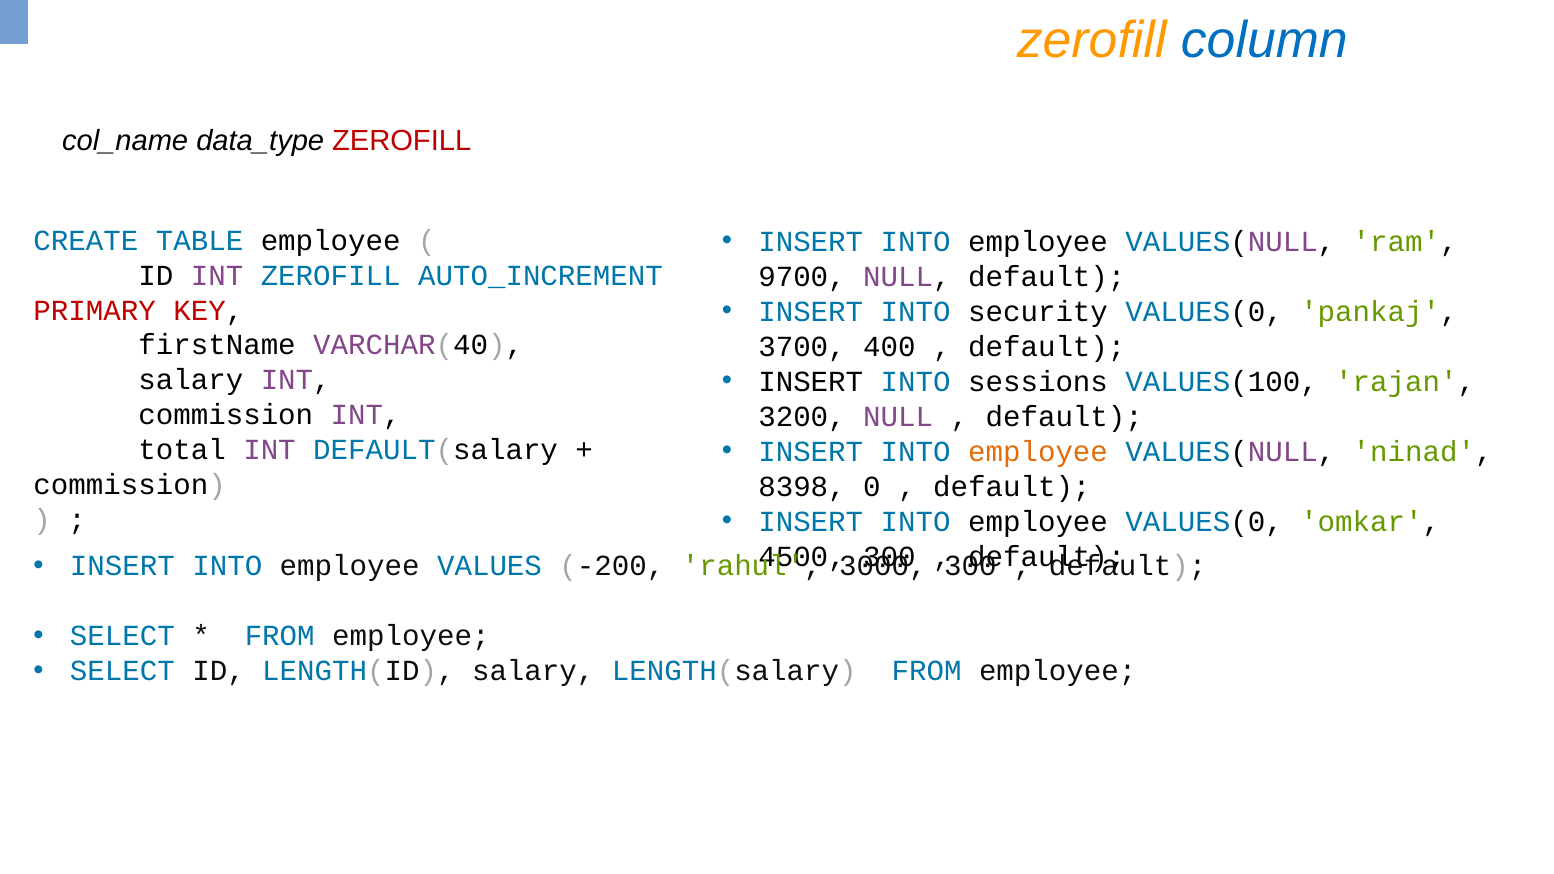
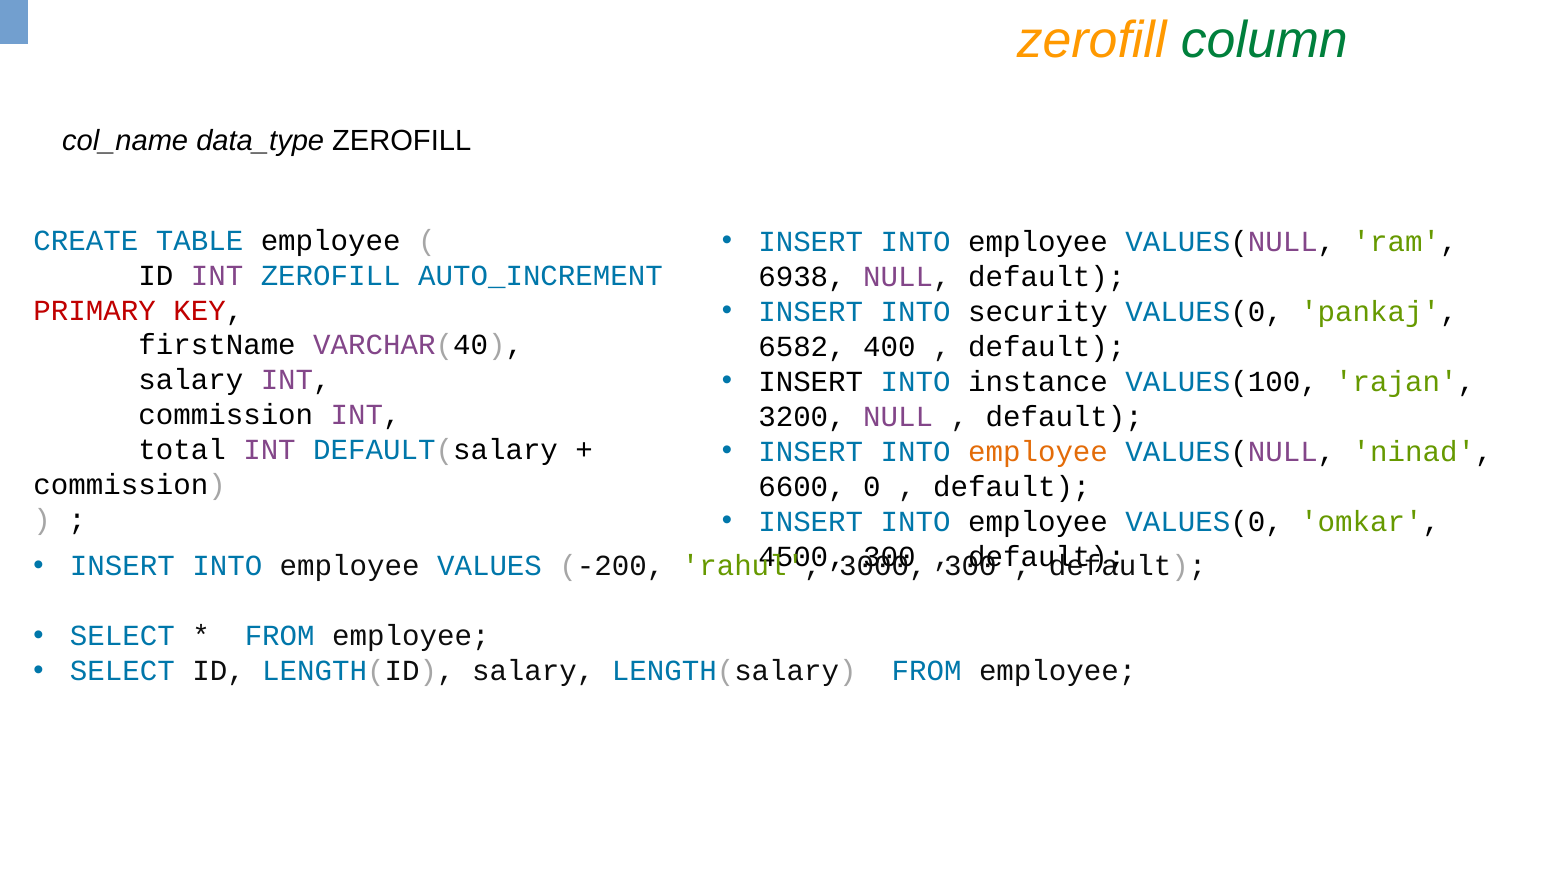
column colour: blue -> green
ZEROFILL at (402, 141) colour: red -> black
9700: 9700 -> 6938
3700: 3700 -> 6582
sessions: sessions -> instance
8398: 8398 -> 6600
